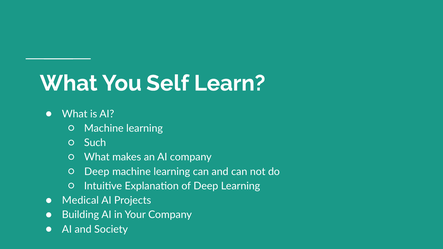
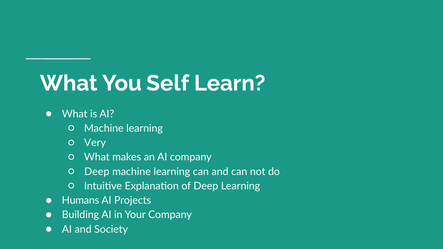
Such: Such -> Very
Medical: Medical -> Humans
